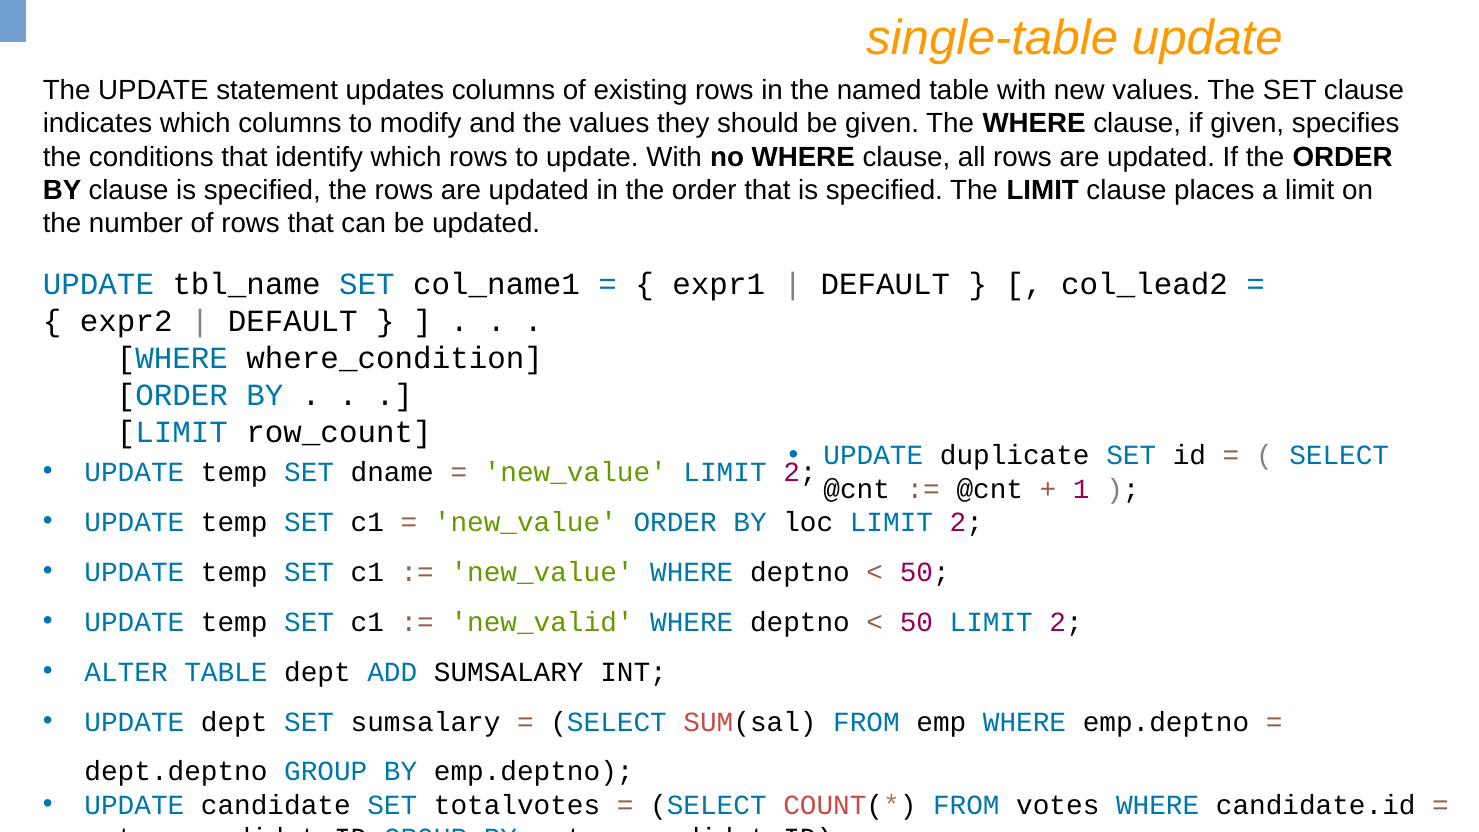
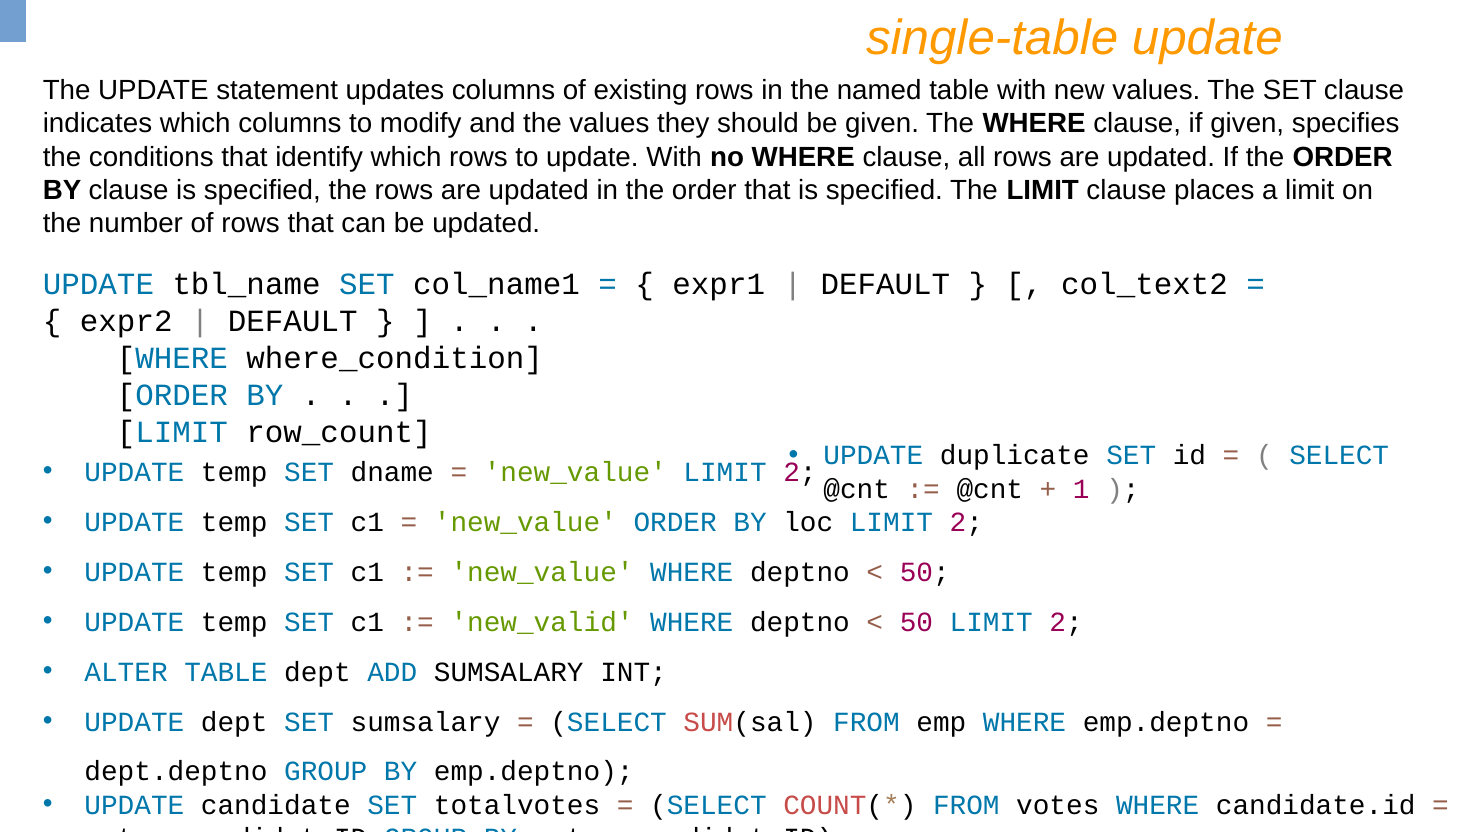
col_lead2: col_lead2 -> col_text2
